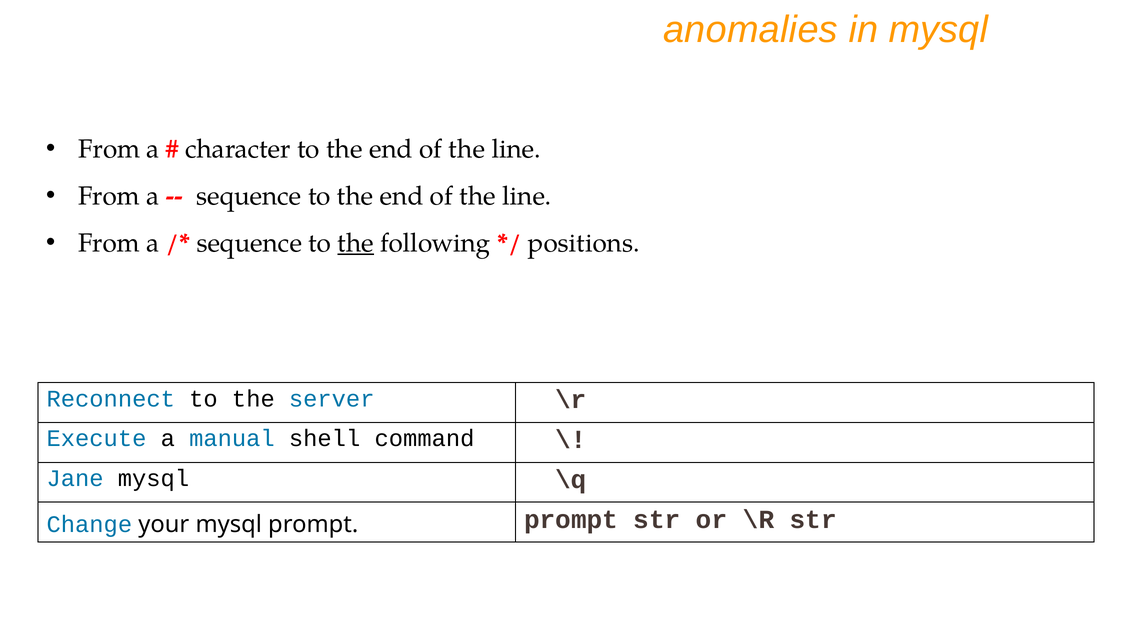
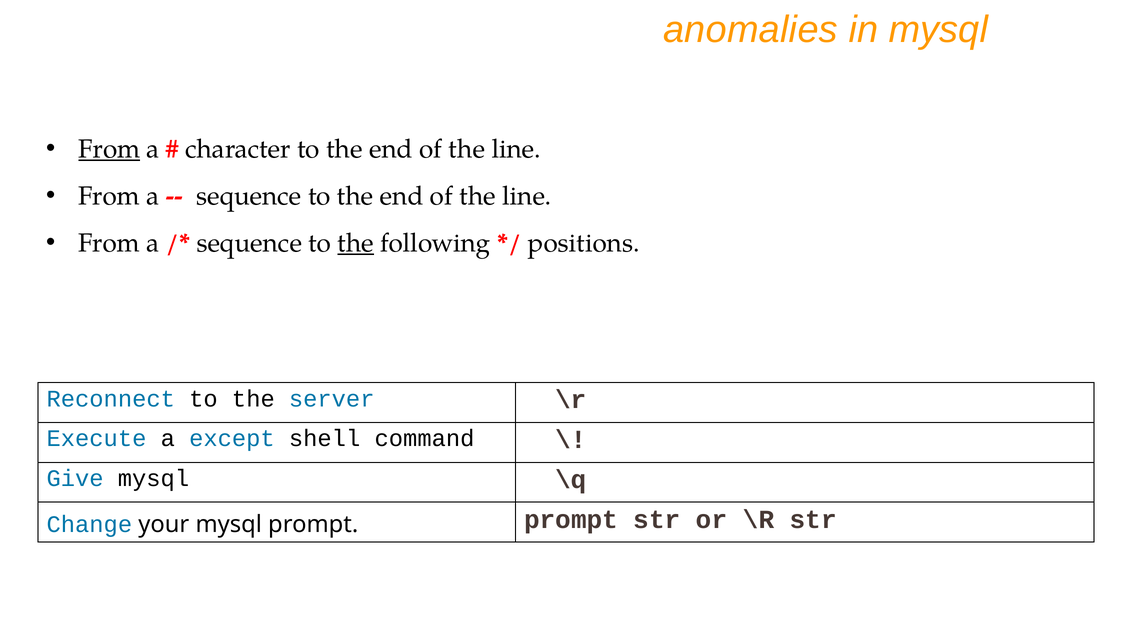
From at (109, 149) underline: none -> present
manual: manual -> except
Jane: Jane -> Give
